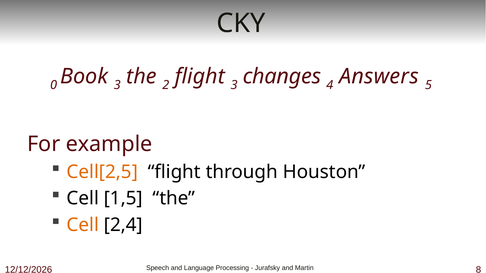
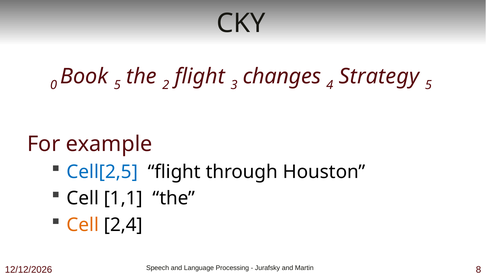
Book 3: 3 -> 5
Answers: Answers -> Strategy
Cell[2,5 colour: orange -> blue
1,5: 1,5 -> 1,1
